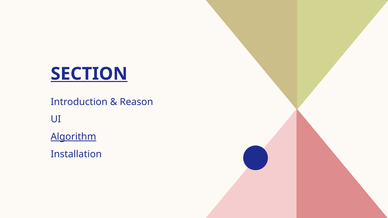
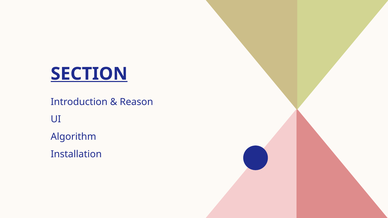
Algorithm underline: present -> none
